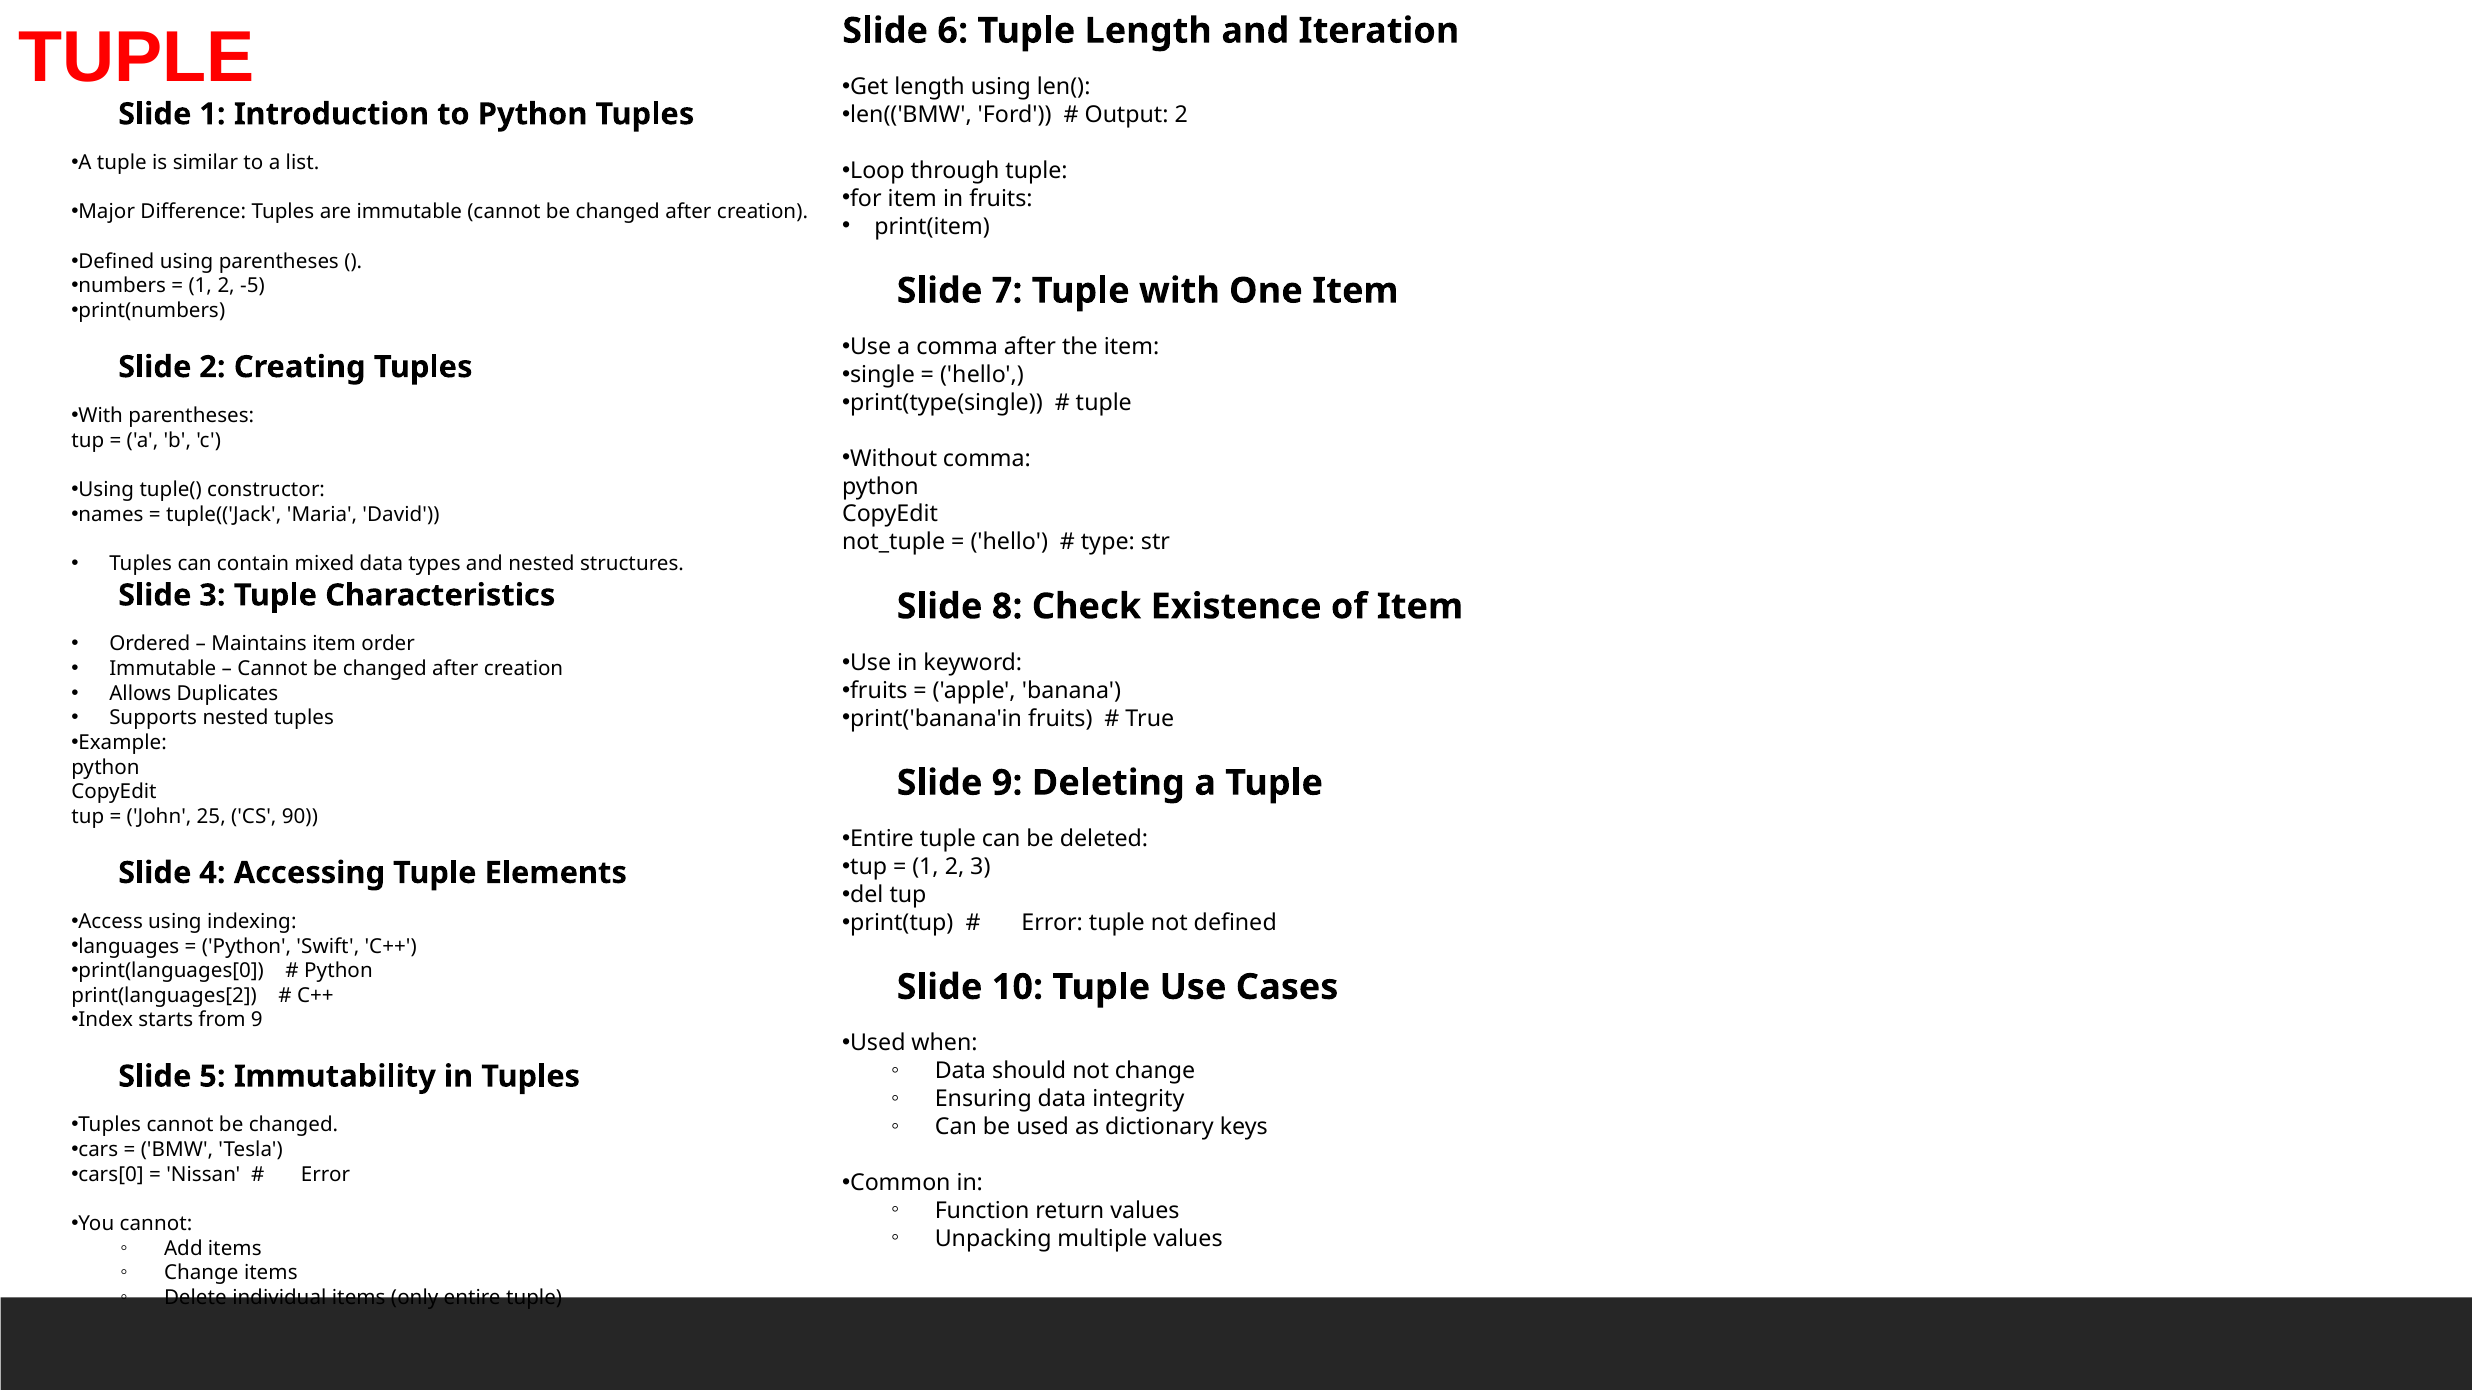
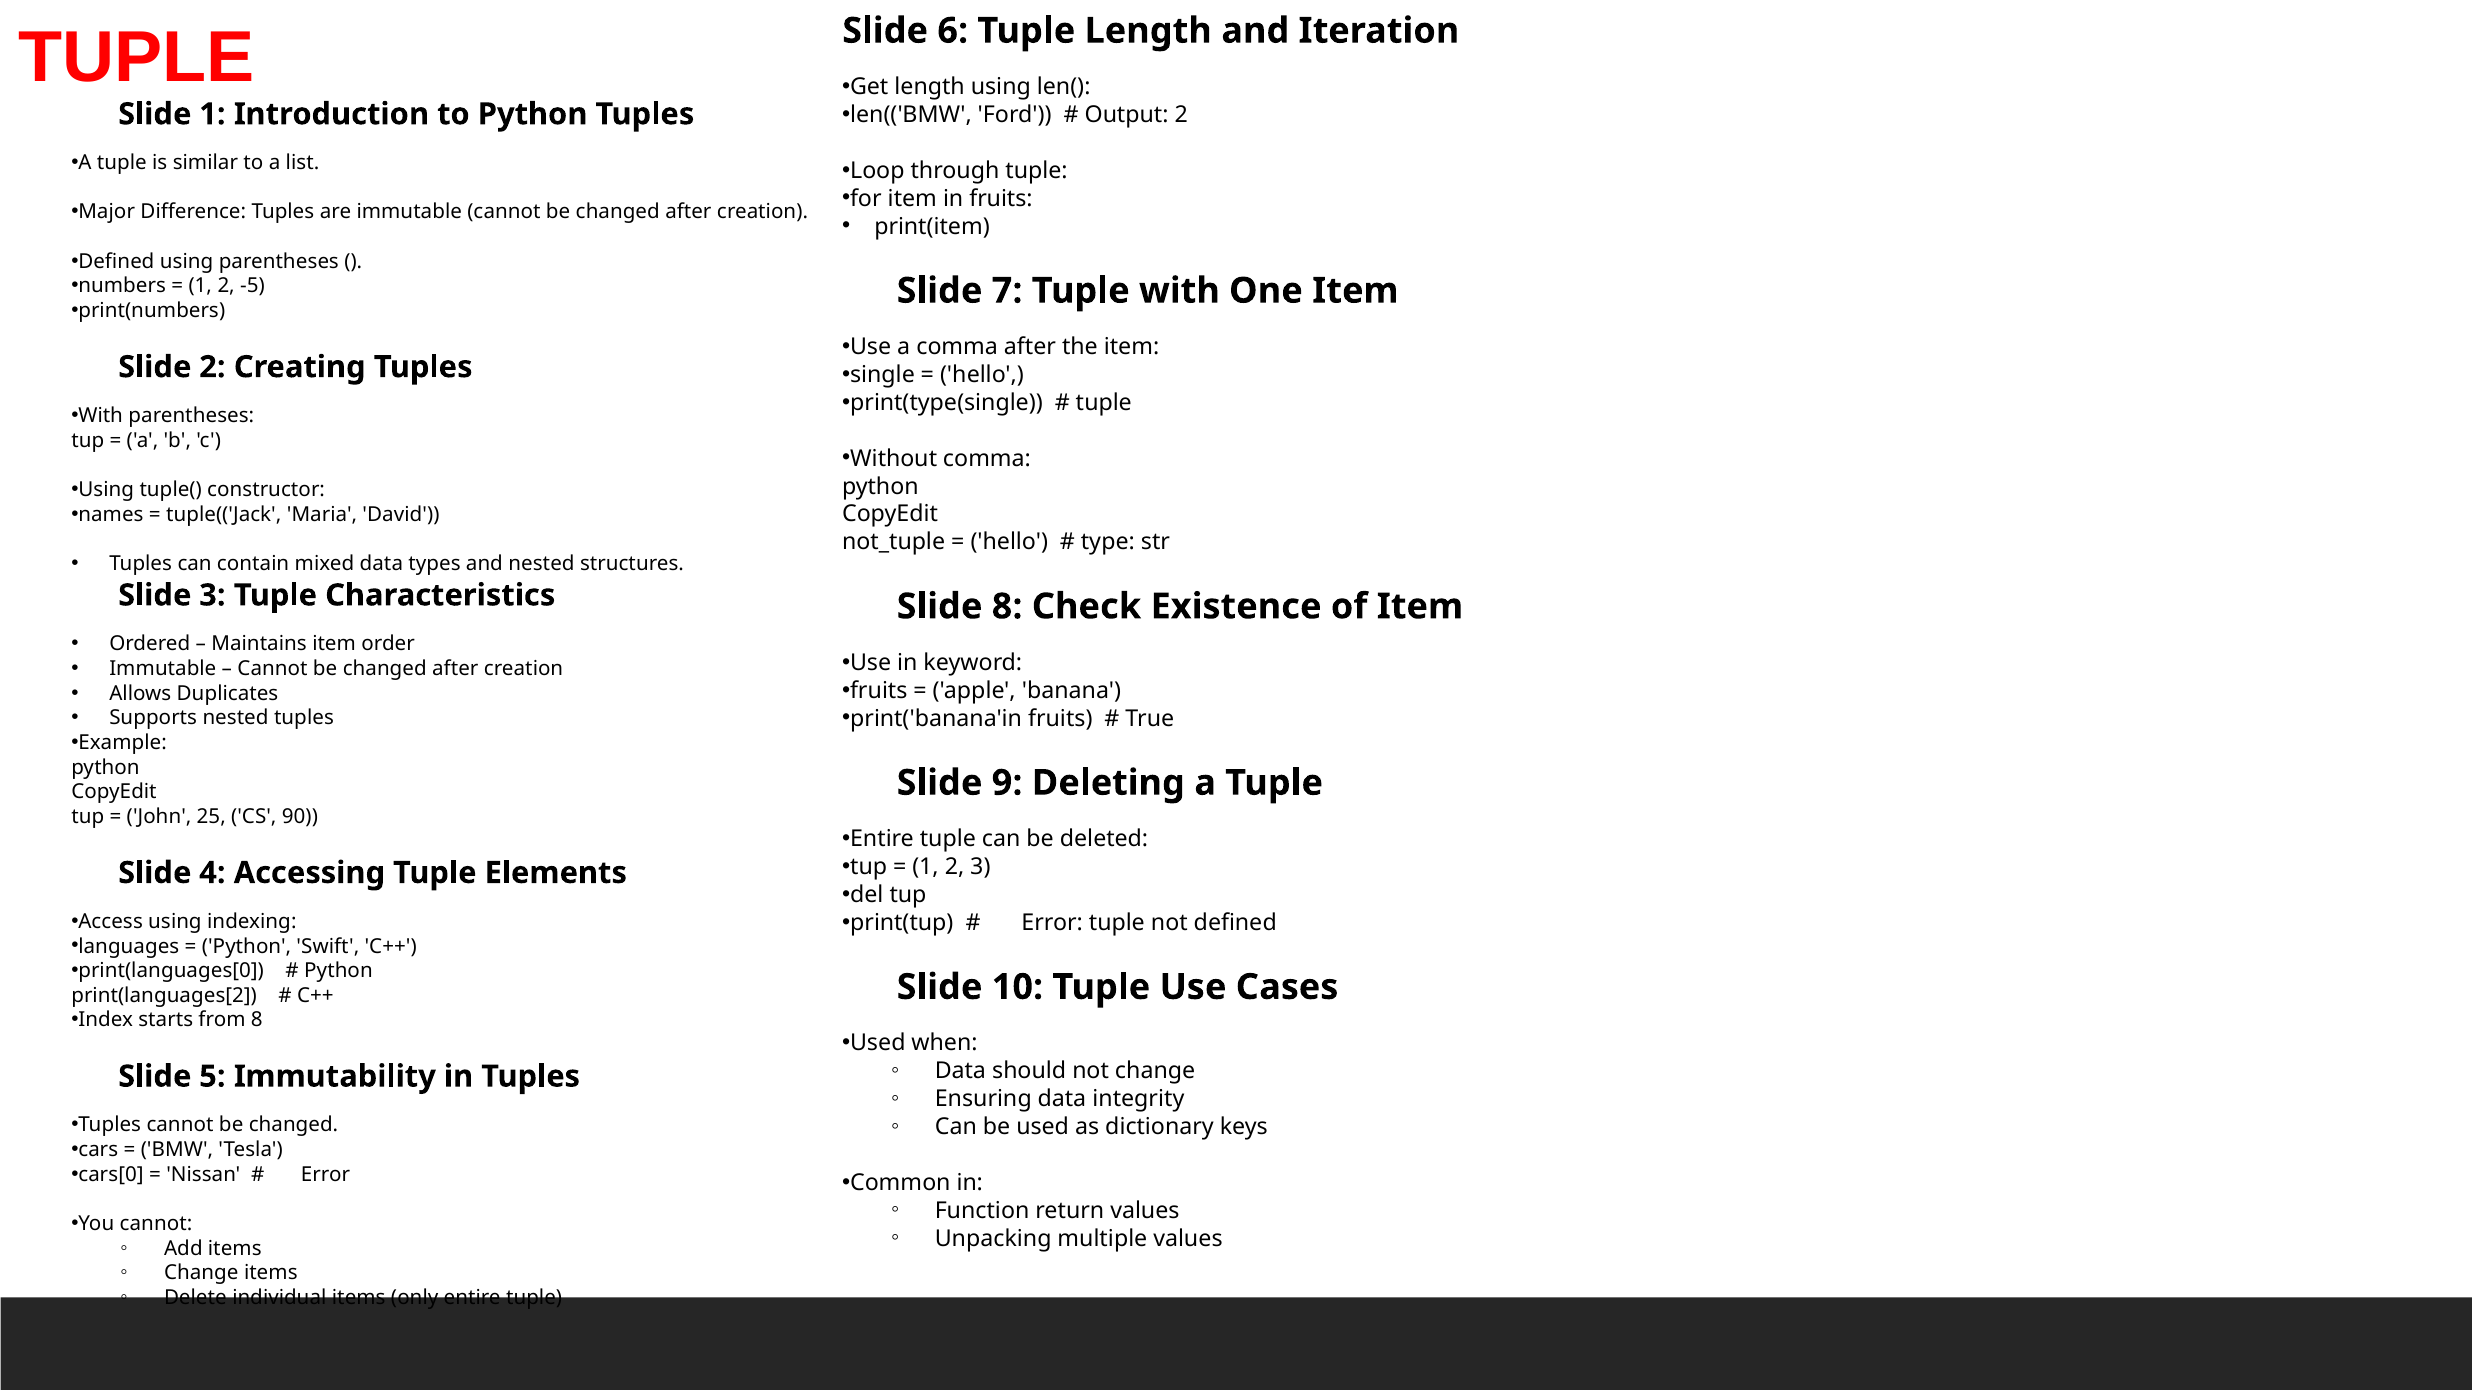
from 9: 9 -> 8
